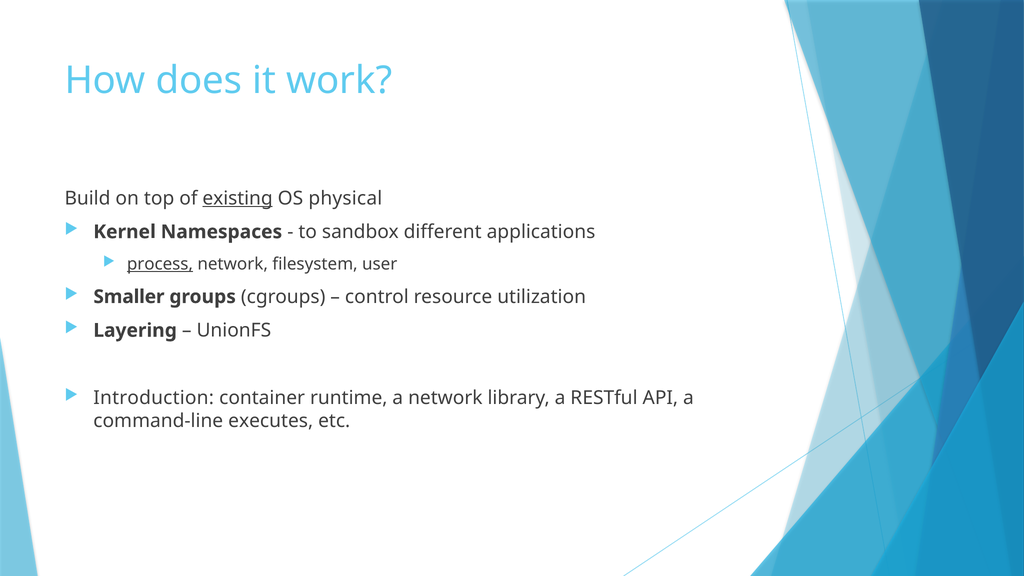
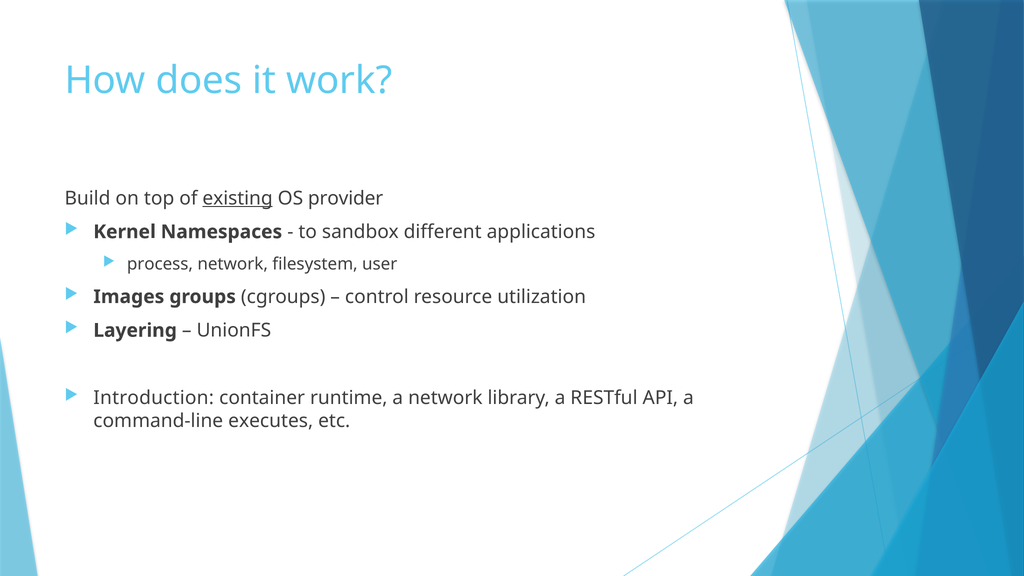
physical: physical -> provider
process underline: present -> none
Smaller: Smaller -> Images
